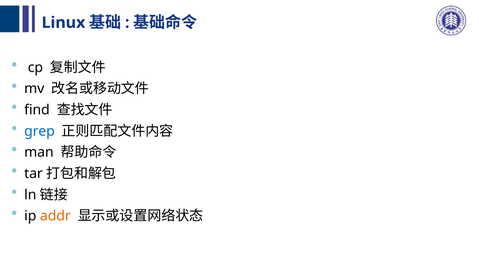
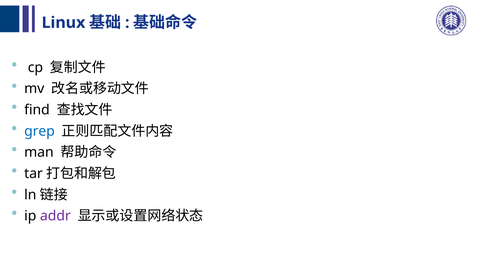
addr colour: orange -> purple
